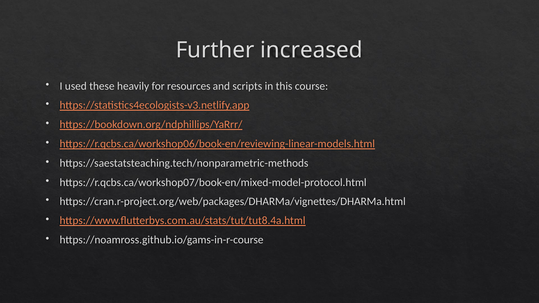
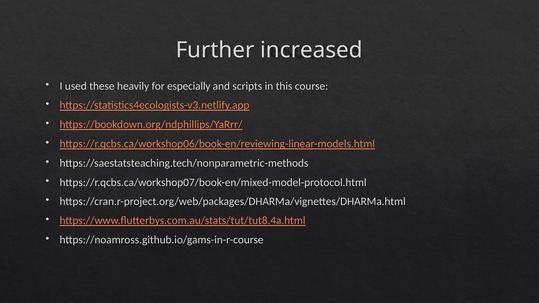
resources: resources -> especially
